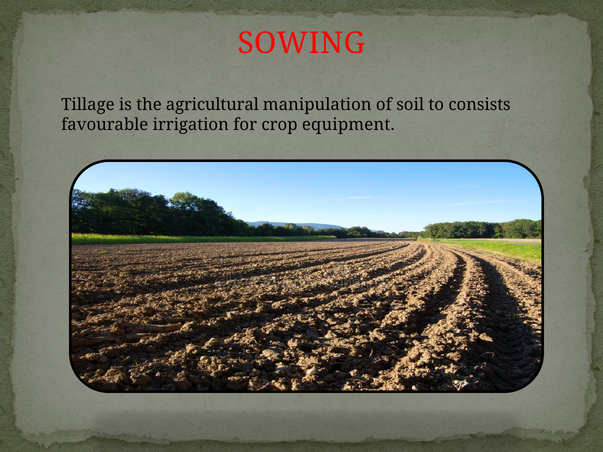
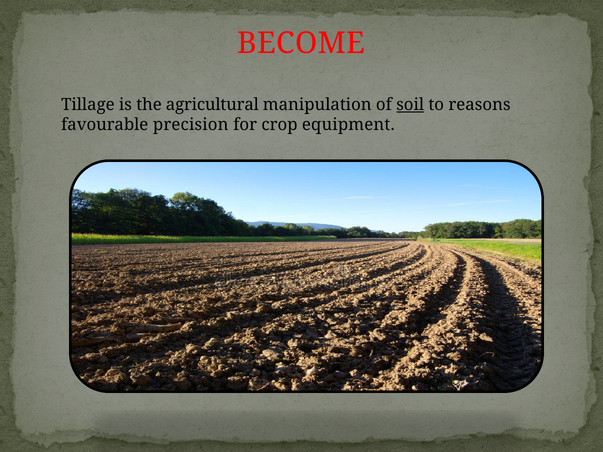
SOWING: SOWING -> BECOME
soil underline: none -> present
consists: consists -> reasons
irrigation: irrigation -> precision
